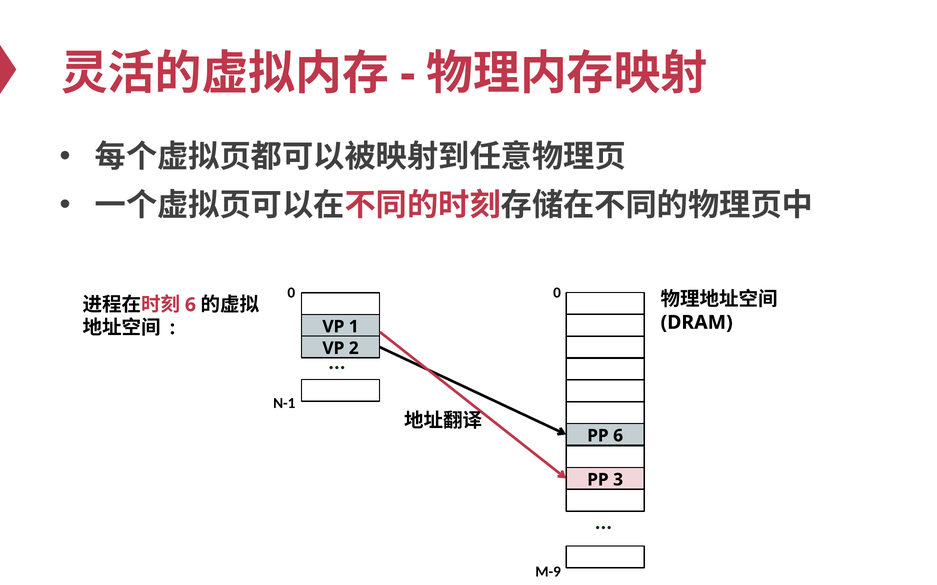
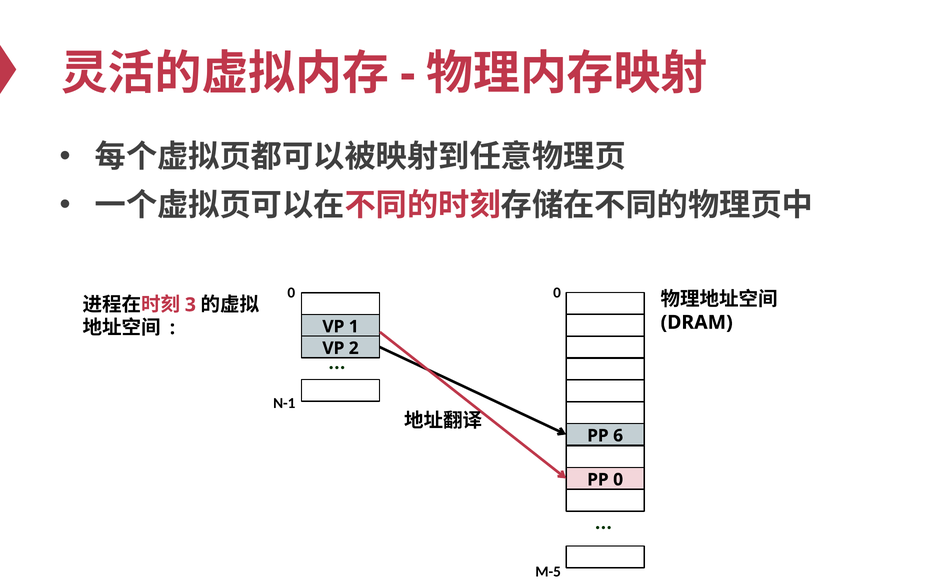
6 at (190, 305): 6 -> 3
PP 3: 3 -> 0
M-9: M-9 -> M-5
